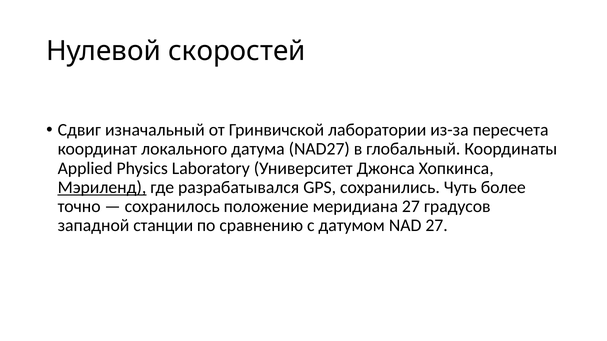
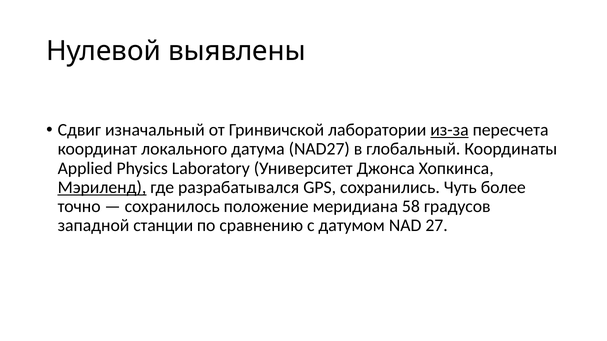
скоростей: скоростей -> выявлены
из-за underline: none -> present
меридиана 27: 27 -> 58
